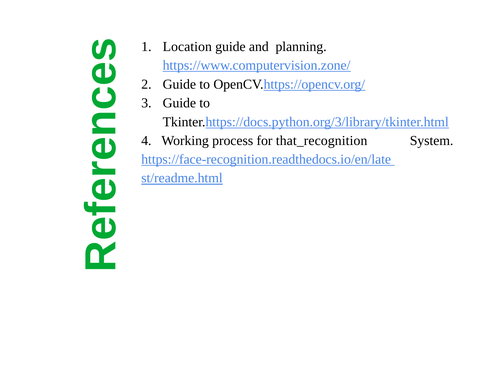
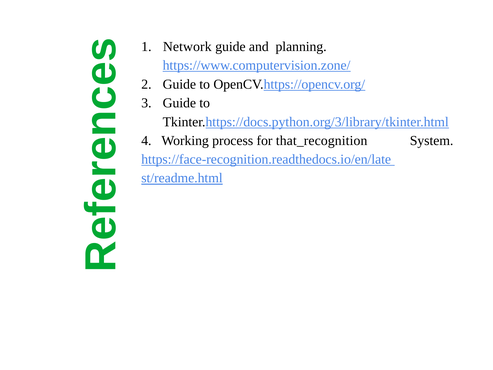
Location: Location -> Network
